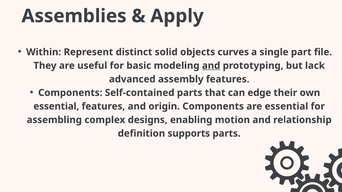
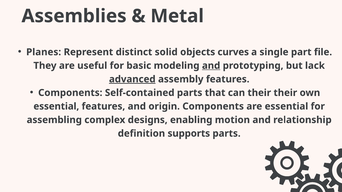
Apply: Apply -> Metal
Within: Within -> Planes
advanced underline: none -> present
can edge: edge -> their
